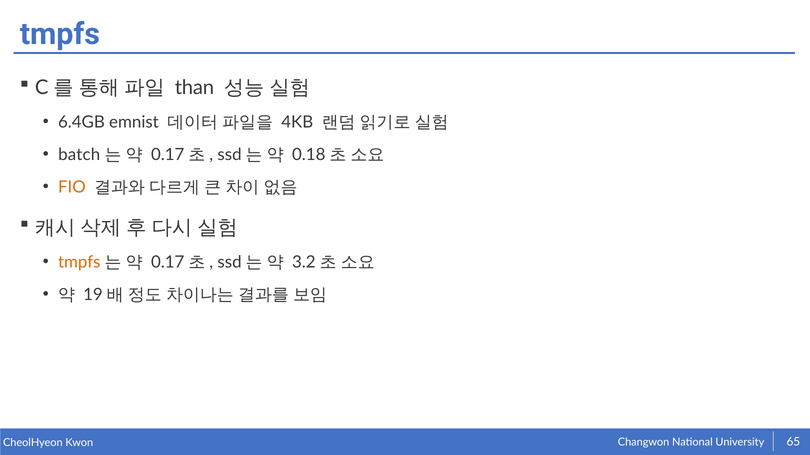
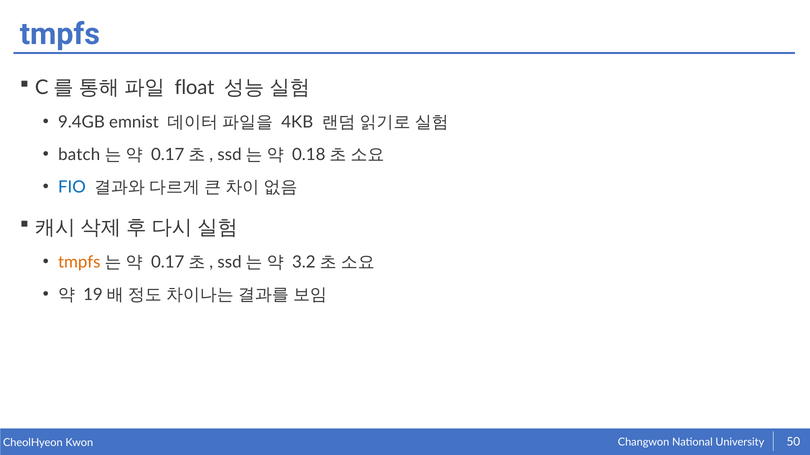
than: than -> float
6.4GB: 6.4GB -> 9.4GB
FIO colour: orange -> blue
65: 65 -> 50
